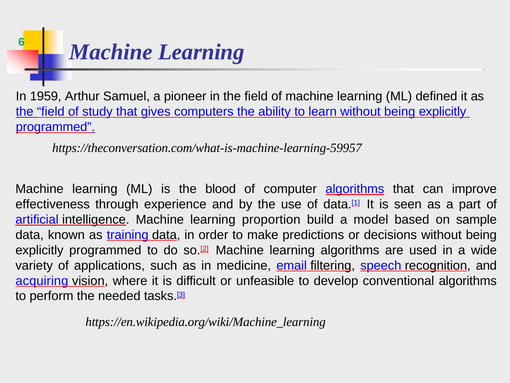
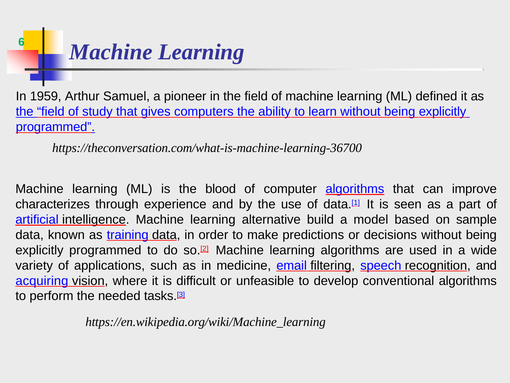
https://theconversation.com/what-is-machine-learning-59957: https://theconversation.com/what-is-machine-learning-59957 -> https://theconversation.com/what-is-machine-learning-36700
effectiveness: effectiveness -> characterizes
proportion: proportion -> alternative
